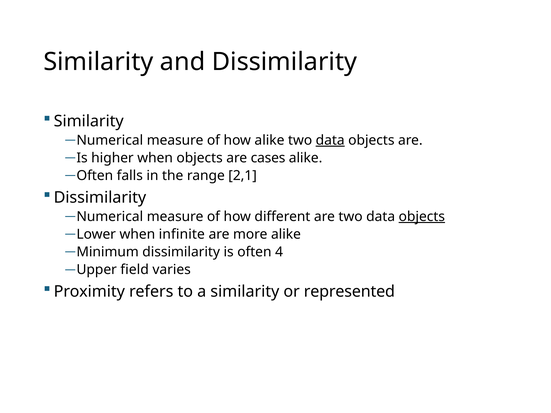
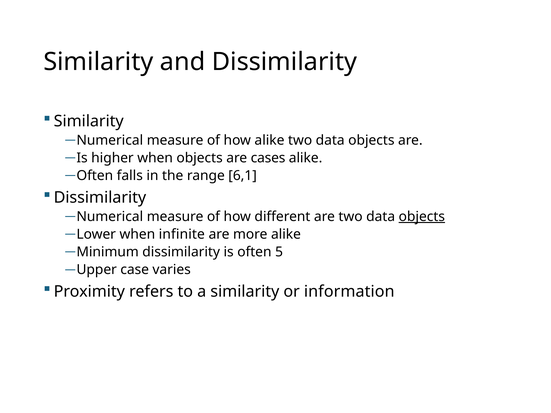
data at (330, 140) underline: present -> none
2,1: 2,1 -> 6,1
4: 4 -> 5
field: field -> case
represented: represented -> information
